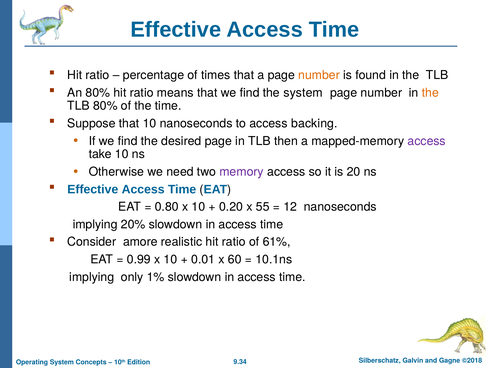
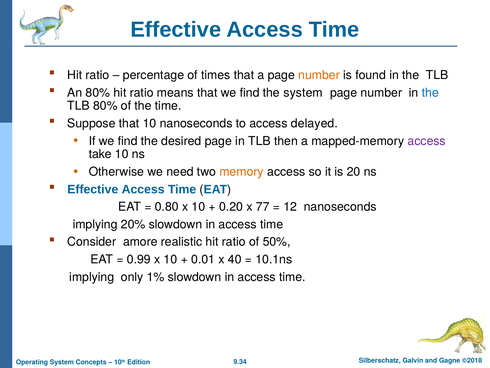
the at (430, 93) colour: orange -> blue
backing: backing -> delayed
memory colour: purple -> orange
55: 55 -> 77
61%: 61% -> 50%
60: 60 -> 40
